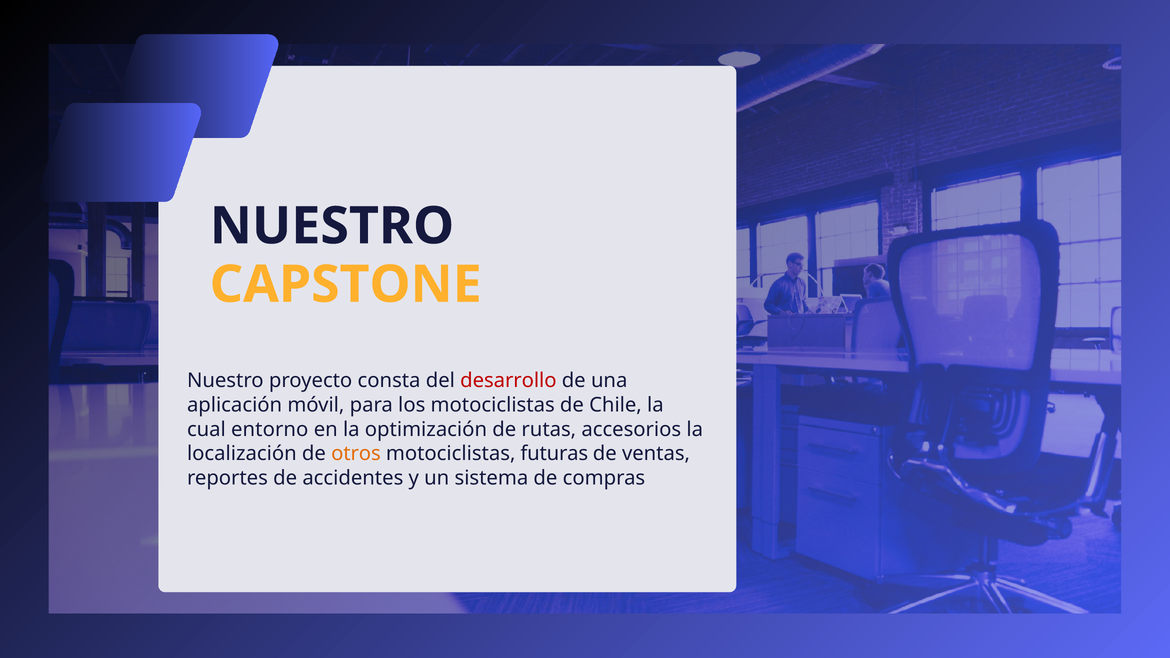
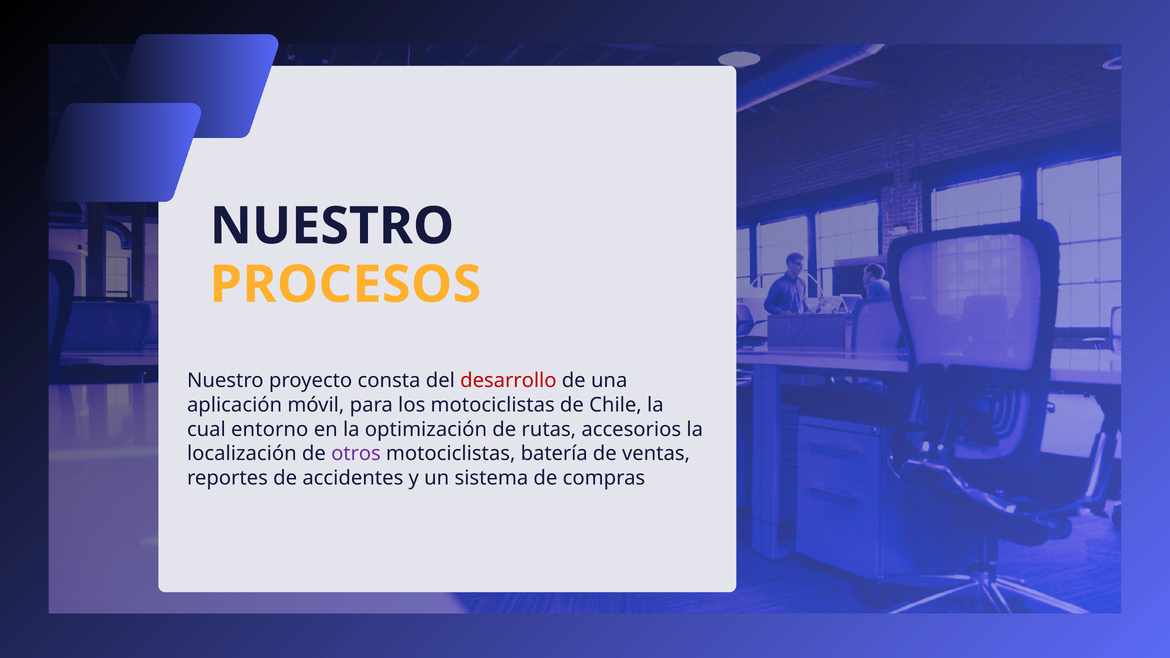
CAPSTONE: CAPSTONE -> PROCESOS
otros colour: orange -> purple
futuras: futuras -> batería
